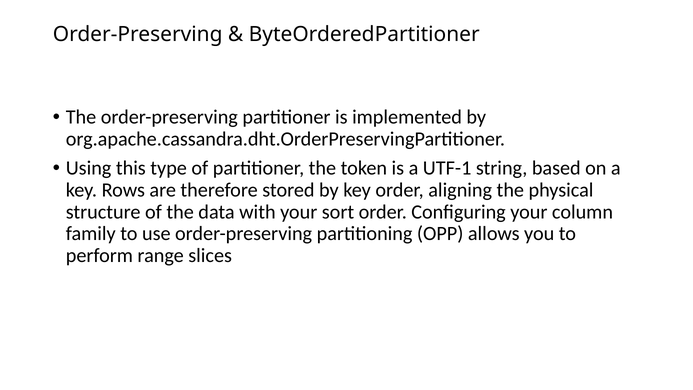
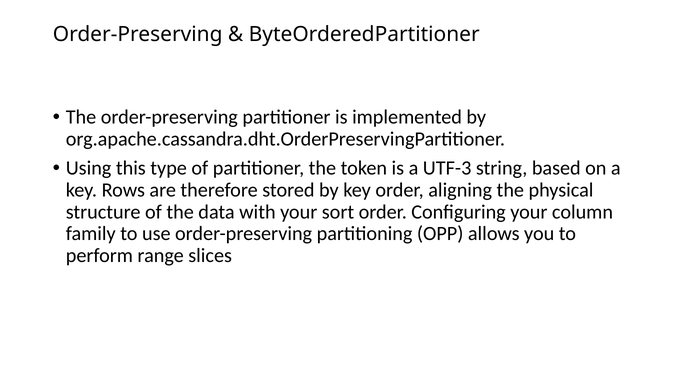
UTF-1: UTF-1 -> UTF-3
